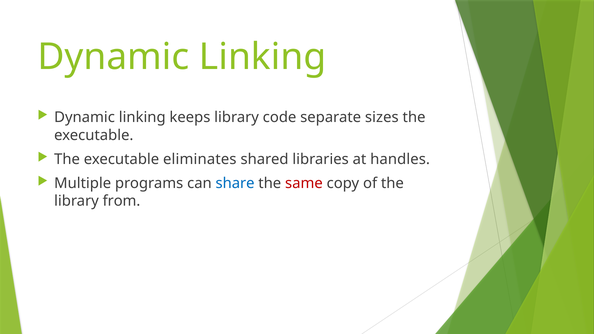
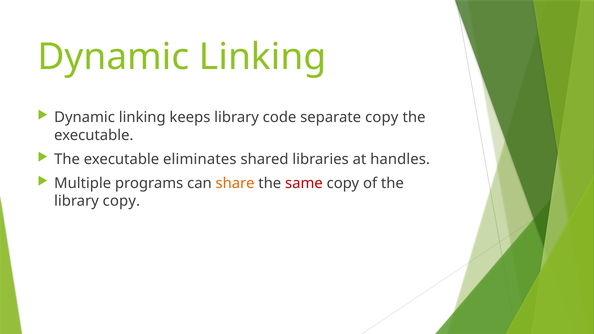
separate sizes: sizes -> copy
share colour: blue -> orange
library from: from -> copy
